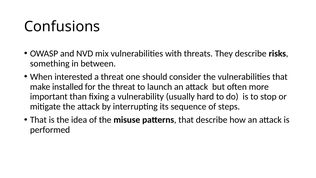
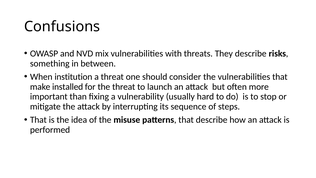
interested: interested -> institution
